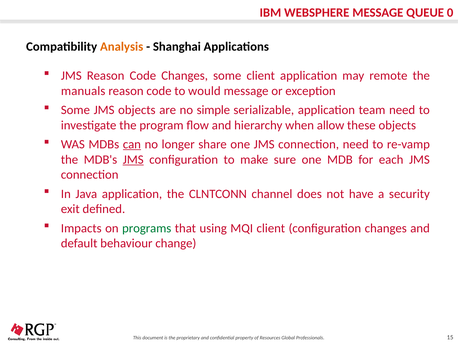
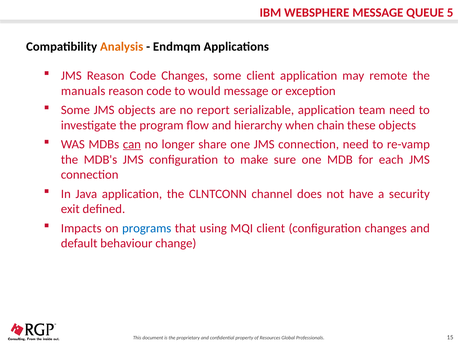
0: 0 -> 5
Shanghai: Shanghai -> Endmqm
simple: simple -> report
allow: allow -> chain
JMS at (133, 160) underline: present -> none
programs colour: green -> blue
